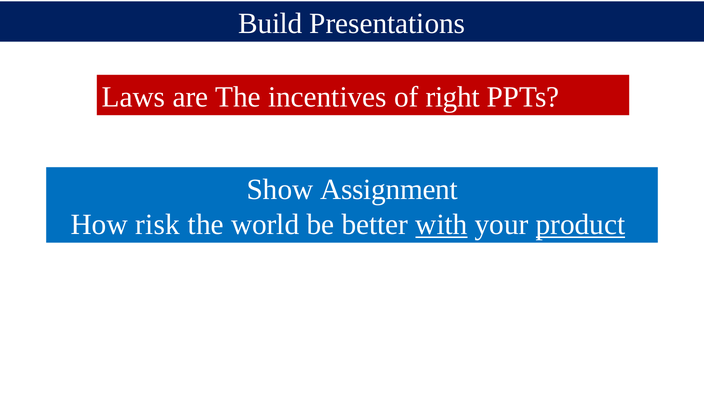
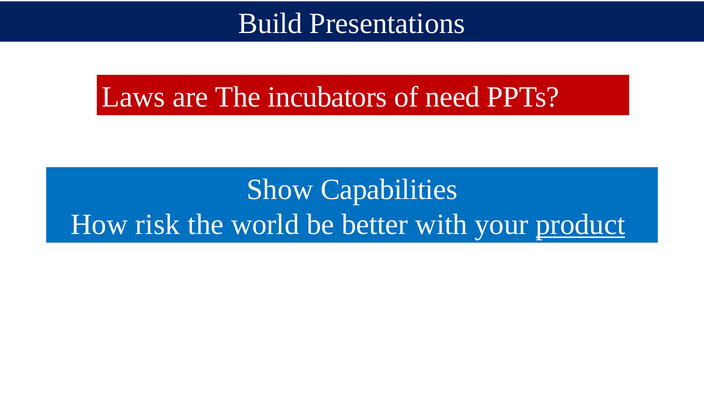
incentives: incentives -> incubators
right: right -> need
Assignment: Assignment -> Capabilities
with underline: present -> none
